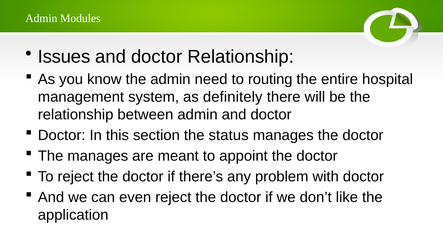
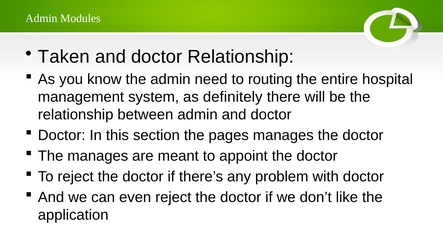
Issues: Issues -> Taken
status: status -> pages
